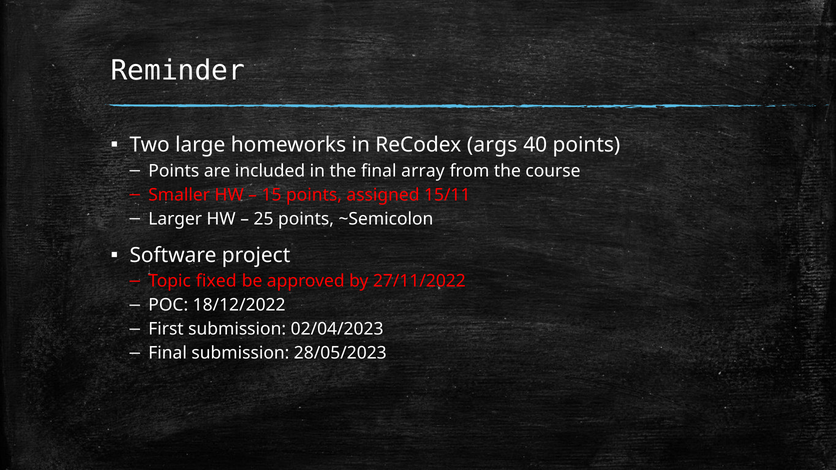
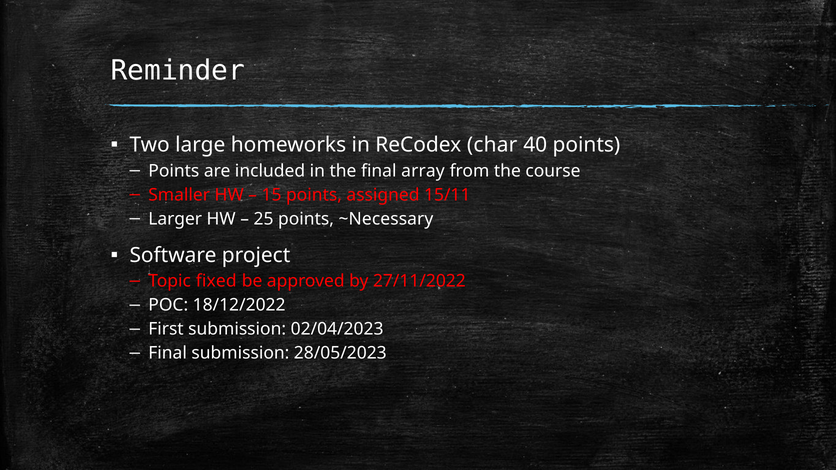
args: args -> char
~Semicolon: ~Semicolon -> ~Necessary
